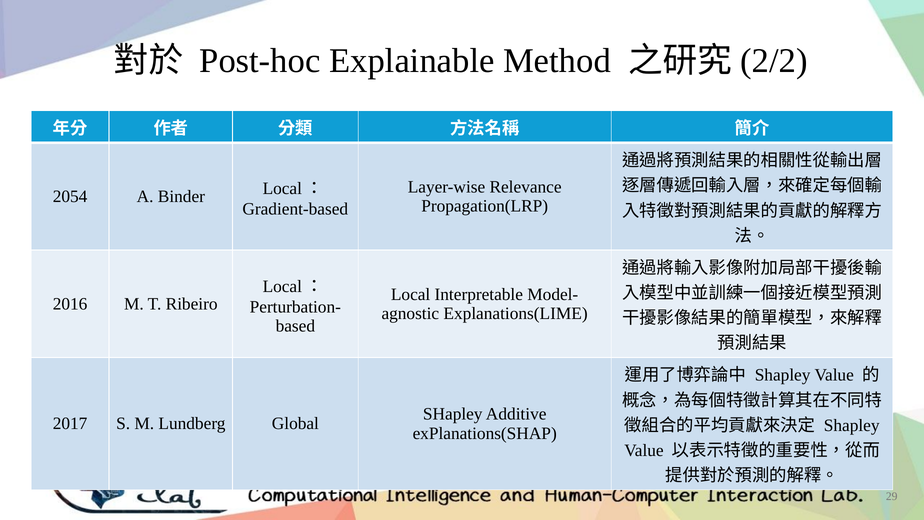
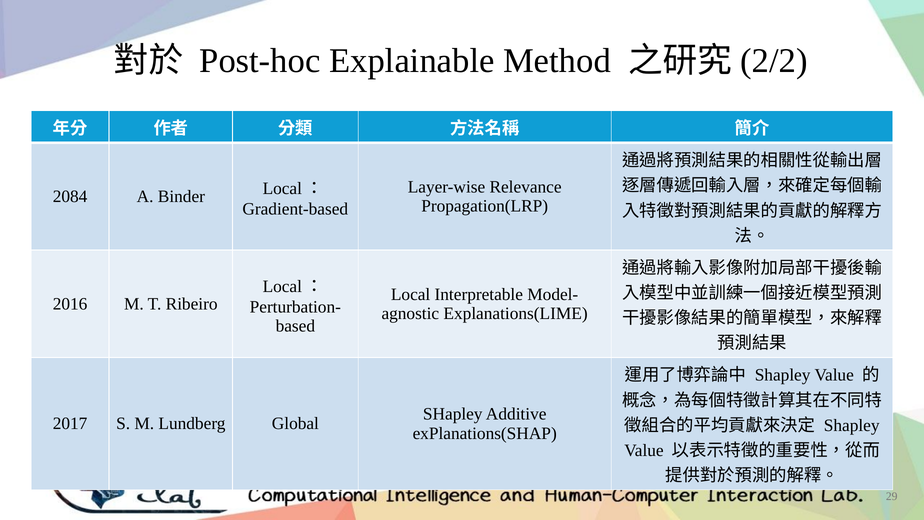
2054: 2054 -> 2084
